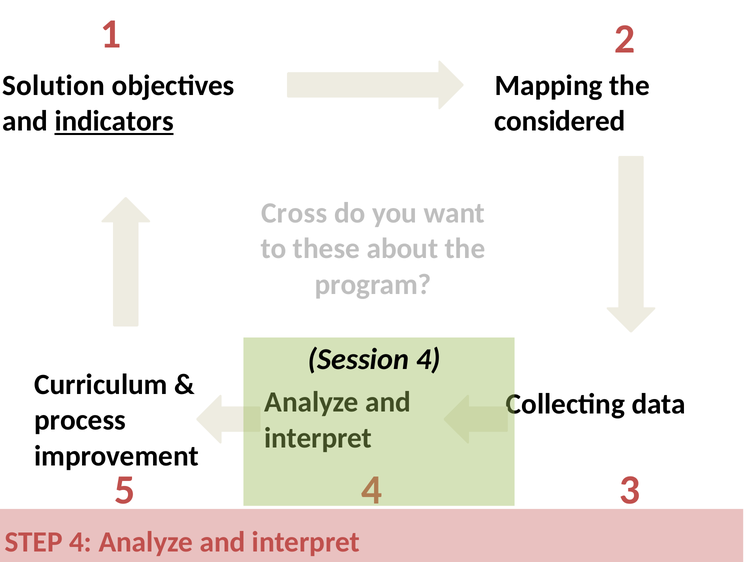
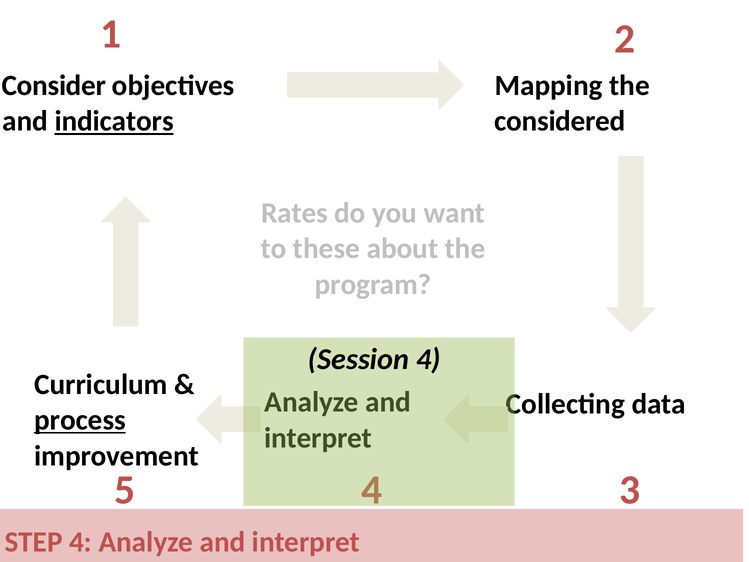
Solution: Solution -> Consider
Cross: Cross -> Rates
process underline: none -> present
